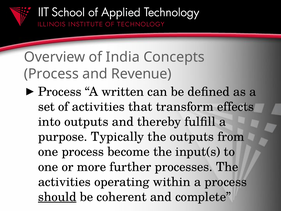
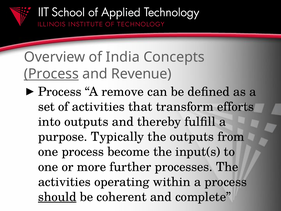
Process at (51, 74) underline: none -> present
written: written -> remove
effects: effects -> efforts
